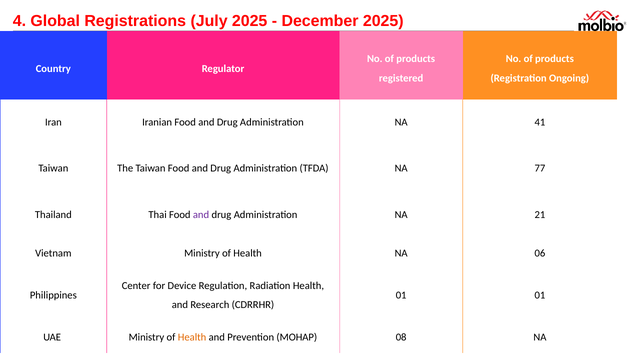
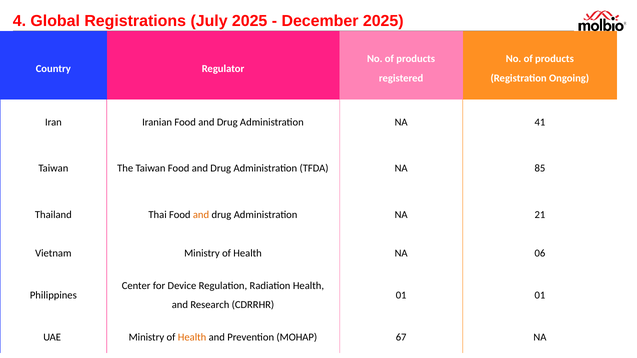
77: 77 -> 85
and at (201, 215) colour: purple -> orange
08: 08 -> 67
